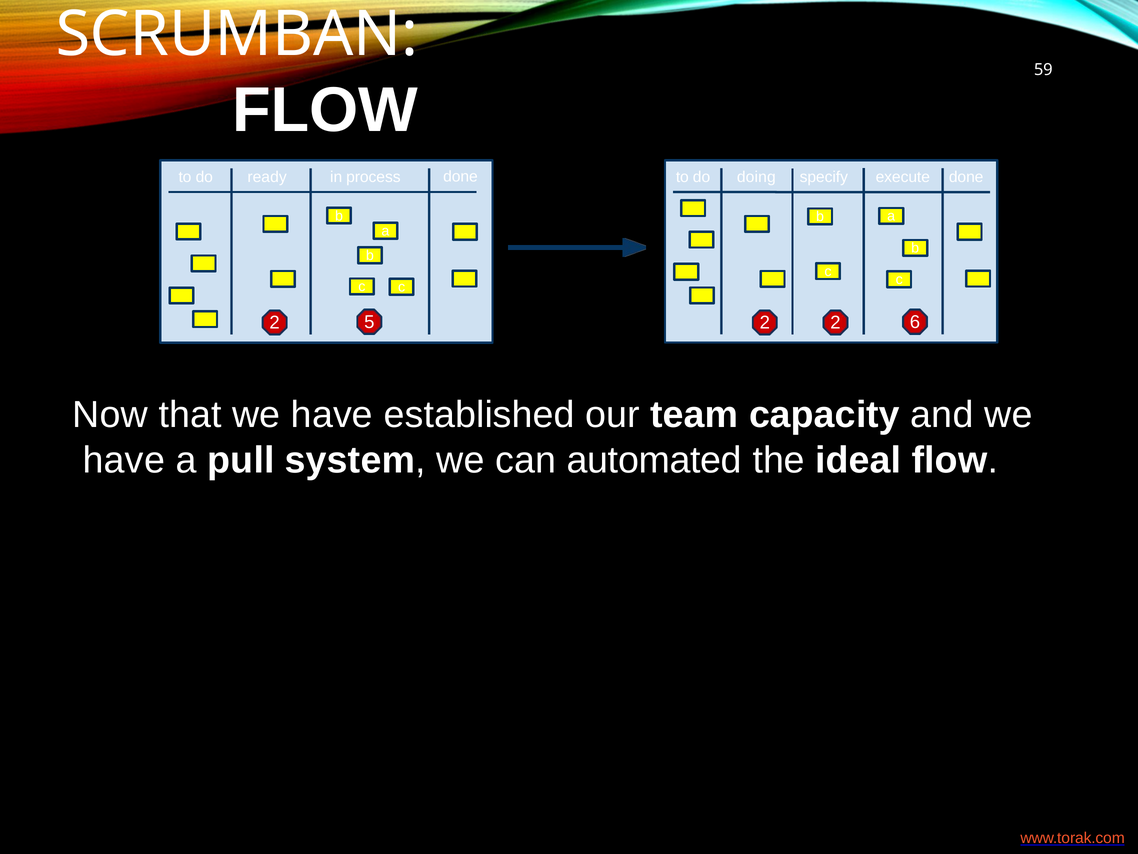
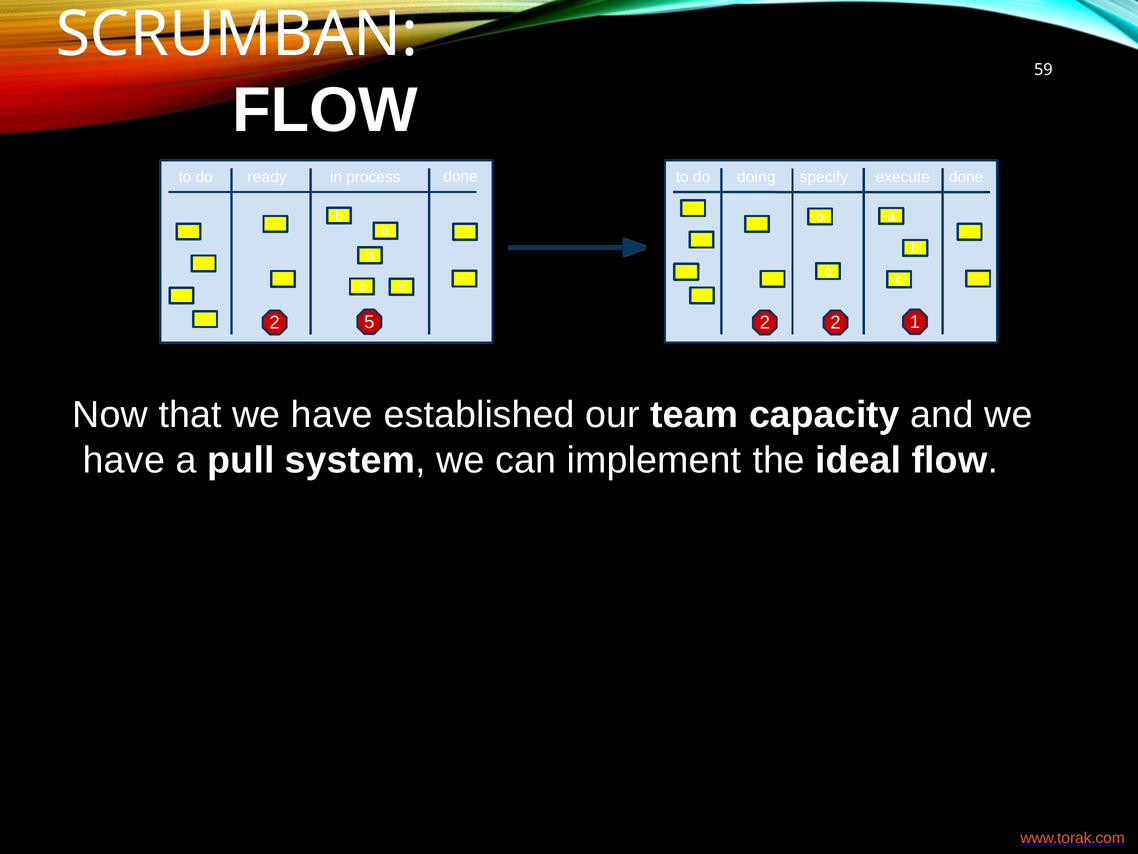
6: 6 -> 1
automated: automated -> implement
